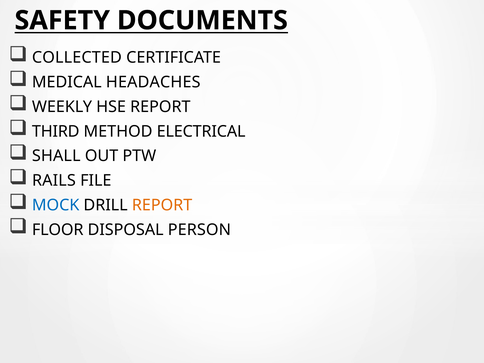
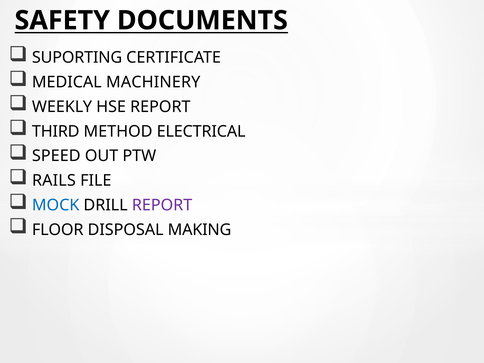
COLLECTED: COLLECTED -> SUPORTING
HEADACHES: HEADACHES -> MACHINERY
SHALL: SHALL -> SPEED
REPORT at (162, 205) colour: orange -> purple
PERSON: PERSON -> MAKING
